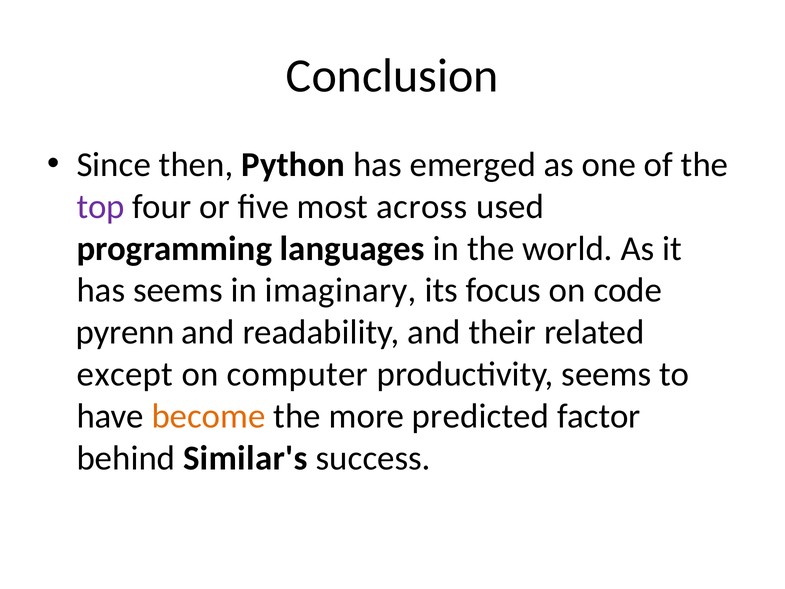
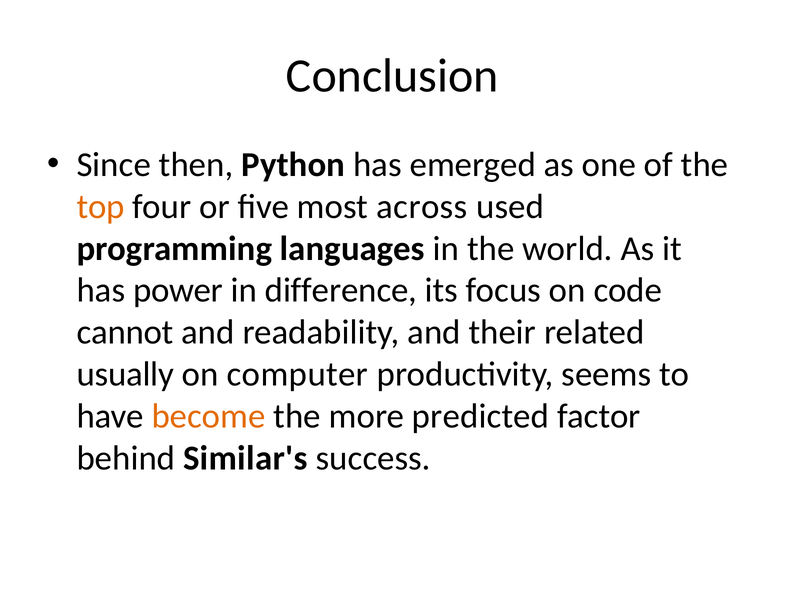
top colour: purple -> orange
has seems: seems -> power
imaginary: imaginary -> difference
pyrenn: pyrenn -> cannot
except: except -> usually
